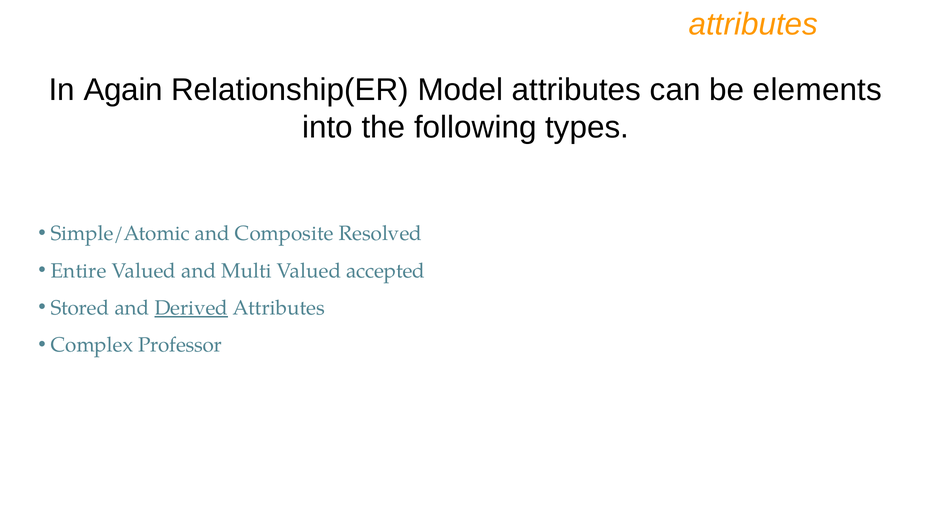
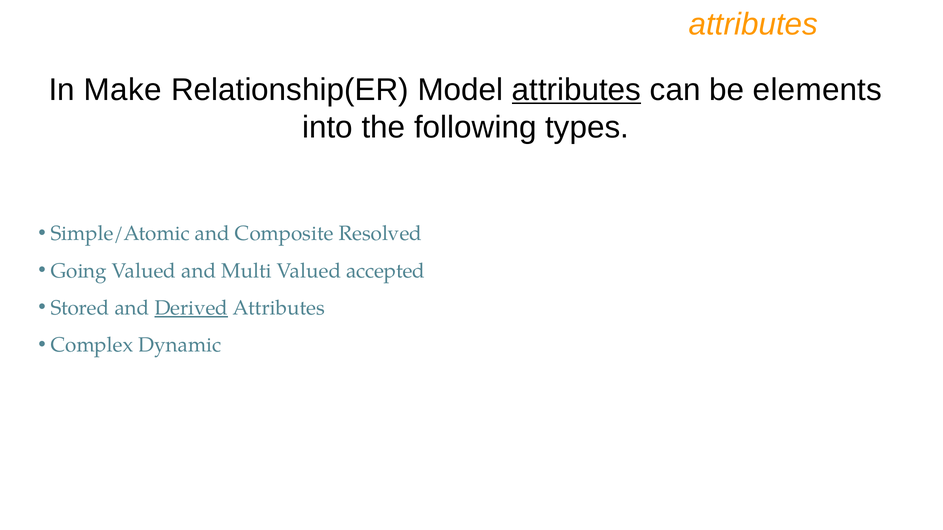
Again: Again -> Make
attributes at (576, 90) underline: none -> present
Entire: Entire -> Going
Professor: Professor -> Dynamic
